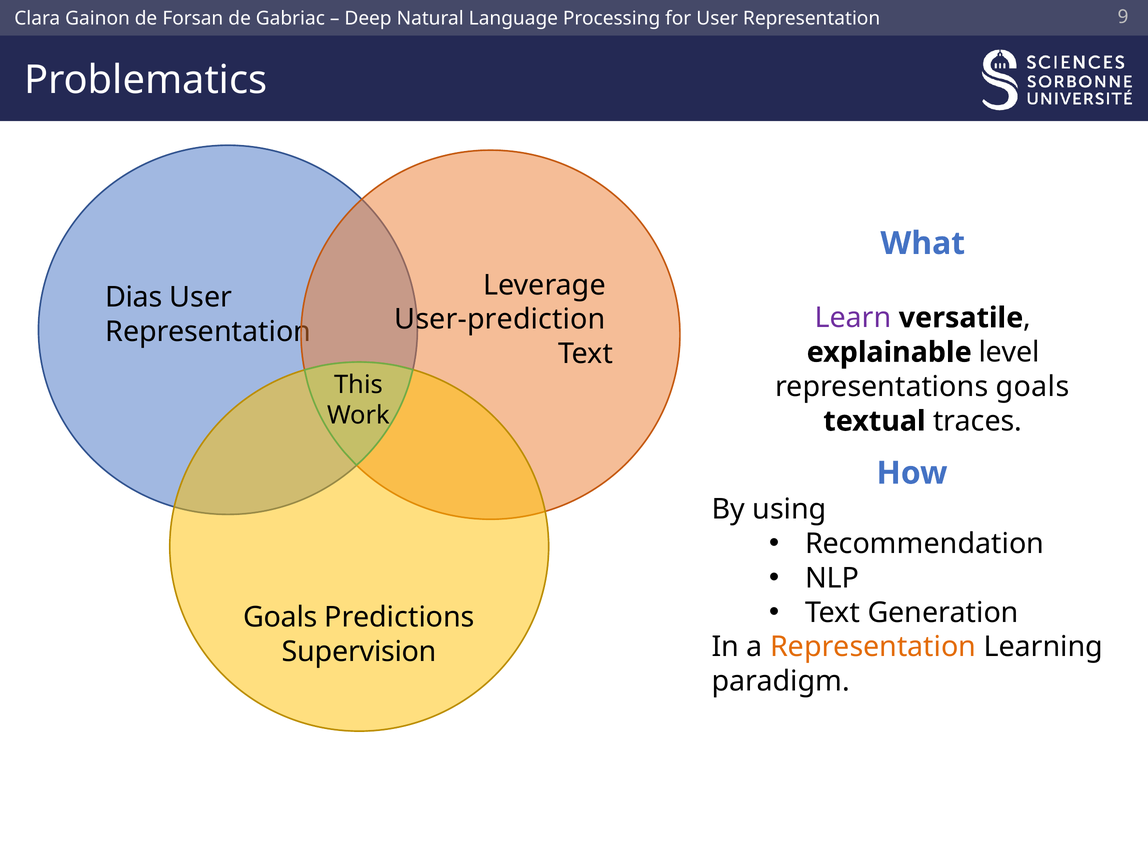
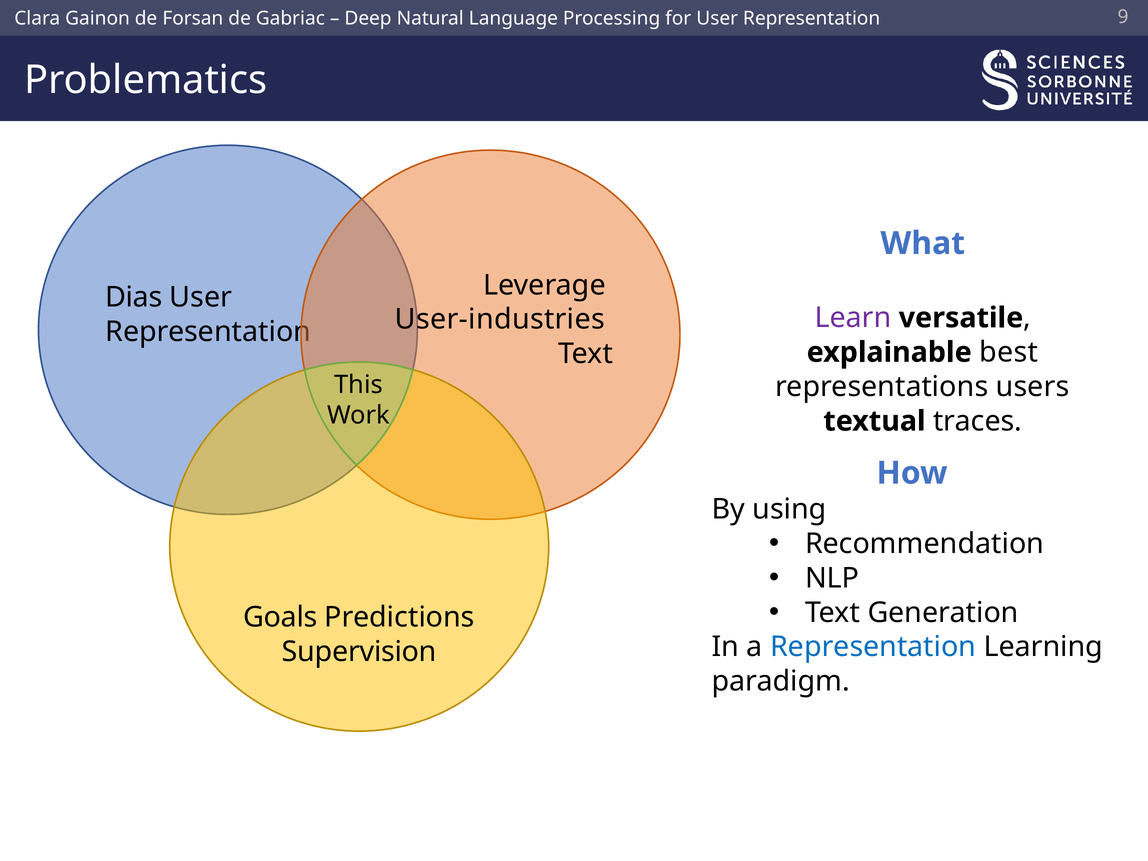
User-prediction: User-prediction -> User-industries
level: level -> best
representations goals: goals -> users
Representation at (873, 647) colour: orange -> blue
